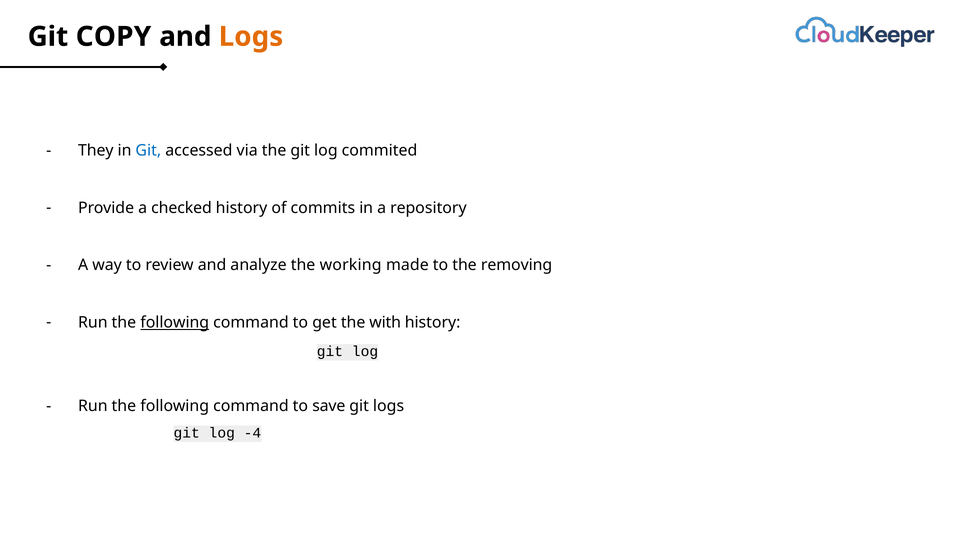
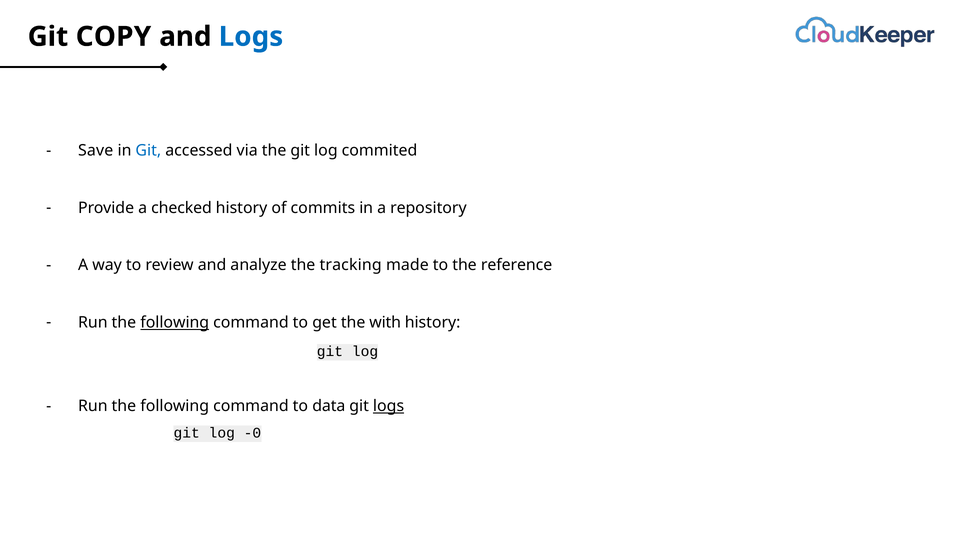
Logs at (251, 37) colour: orange -> blue
They: They -> Save
working: working -> tracking
removing: removing -> reference
save: save -> data
logs at (389, 406) underline: none -> present
-4: -4 -> -0
